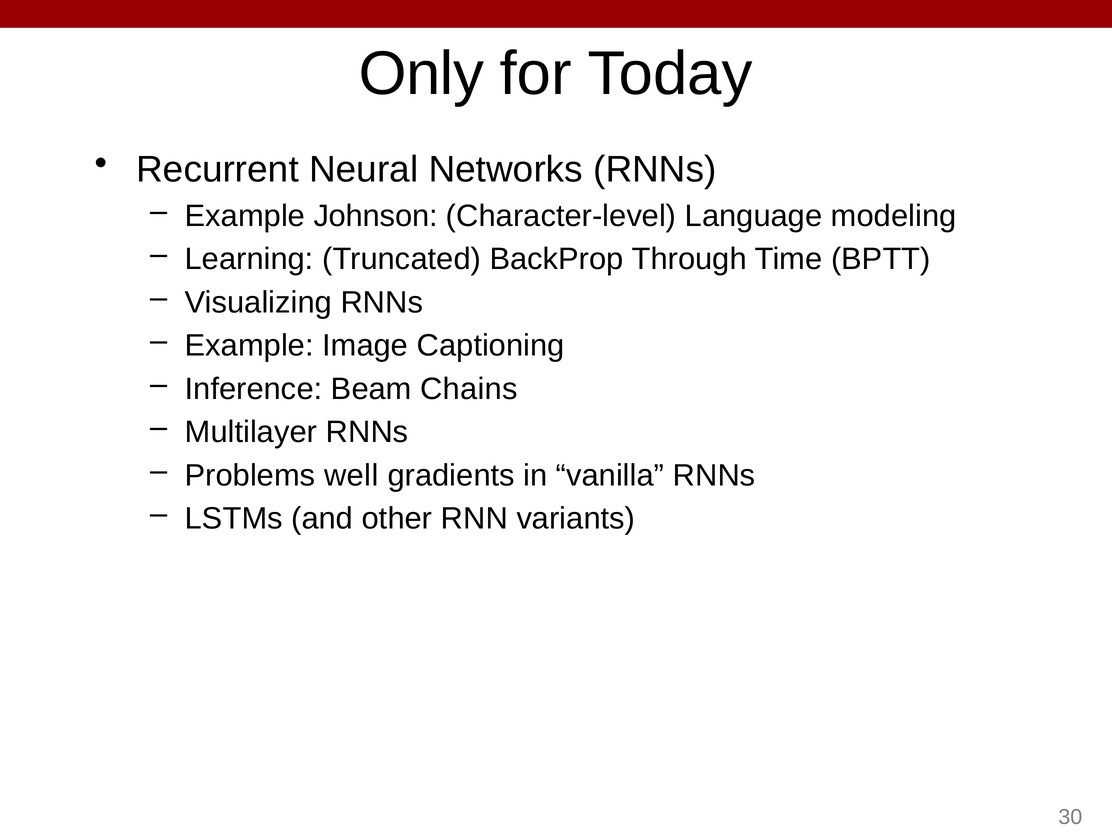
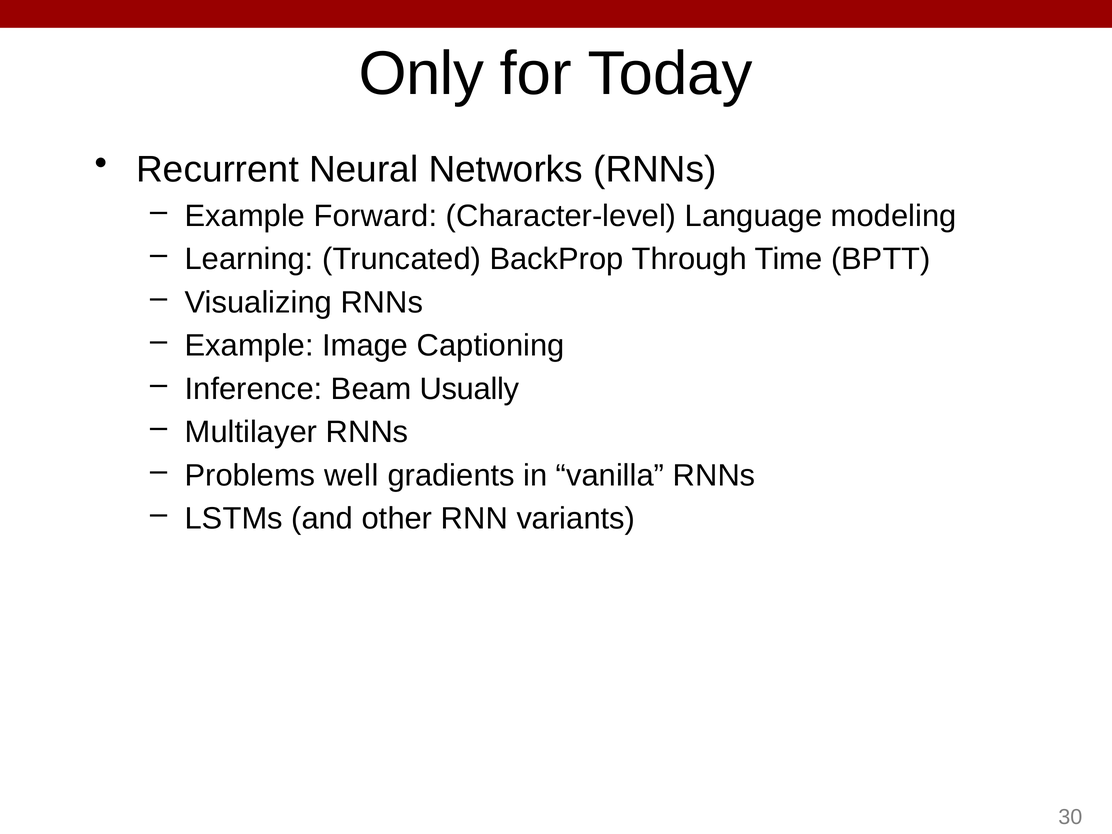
Johnson: Johnson -> Forward
Chains: Chains -> Usually
